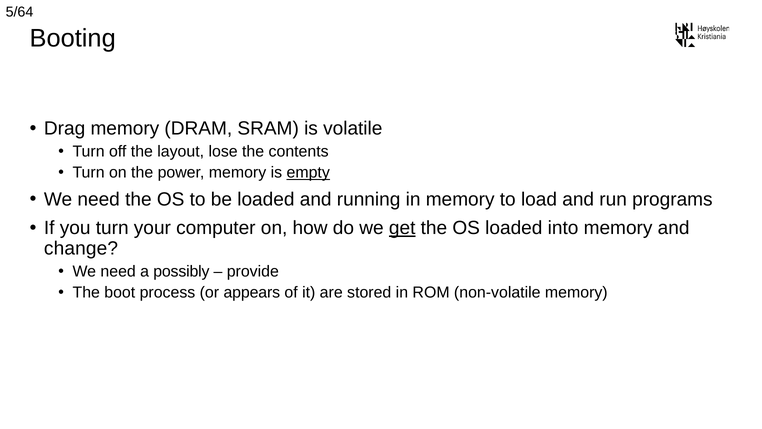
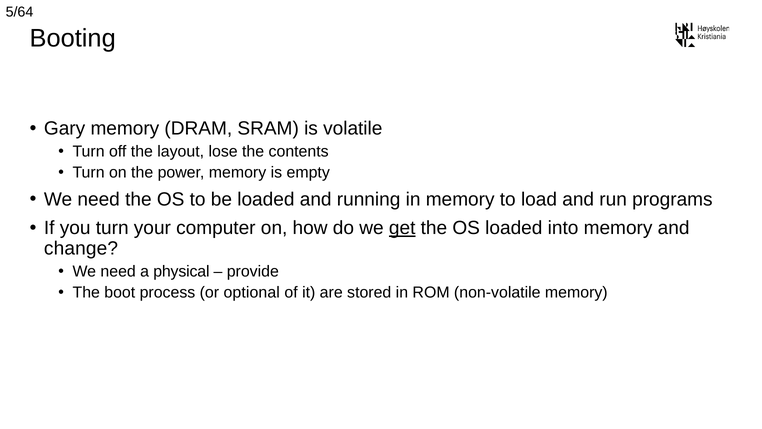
Drag: Drag -> Gary
empty underline: present -> none
possibly: possibly -> physical
appears: appears -> optional
